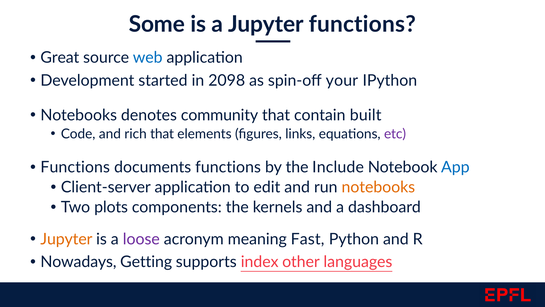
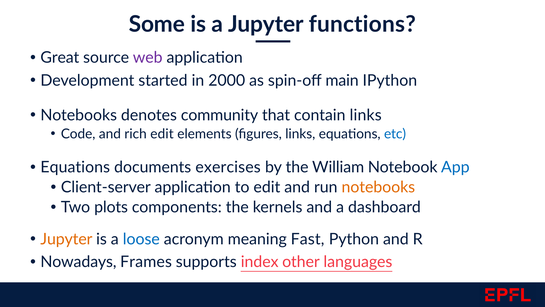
web colour: blue -> purple
2098: 2098 -> 2000
your: your -> main
contain built: built -> links
rich that: that -> edit
etc colour: purple -> blue
Functions at (75, 167): Functions -> Equations
documents functions: functions -> exercises
Include: Include -> William
loose colour: purple -> blue
Getting: Getting -> Frames
